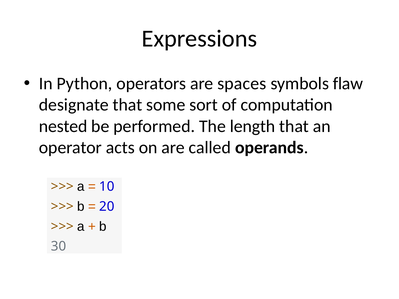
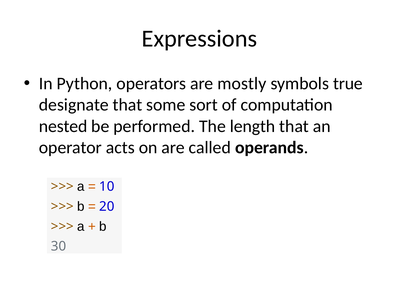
spaces: spaces -> mostly
flaw: flaw -> true
